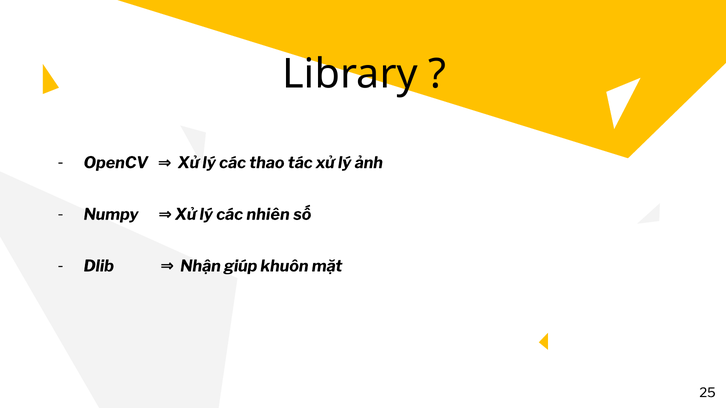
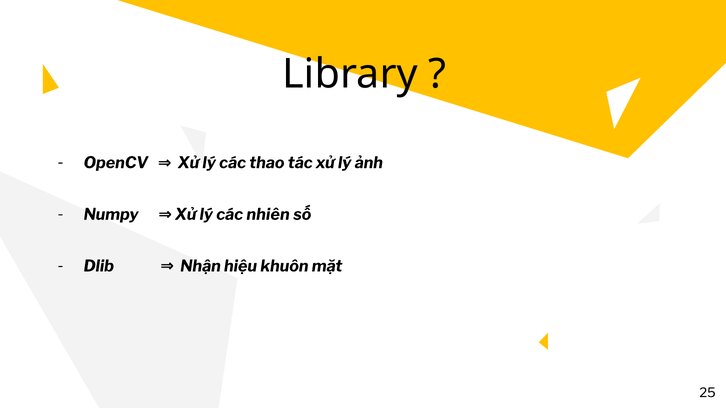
giúp: giúp -> hiệu
